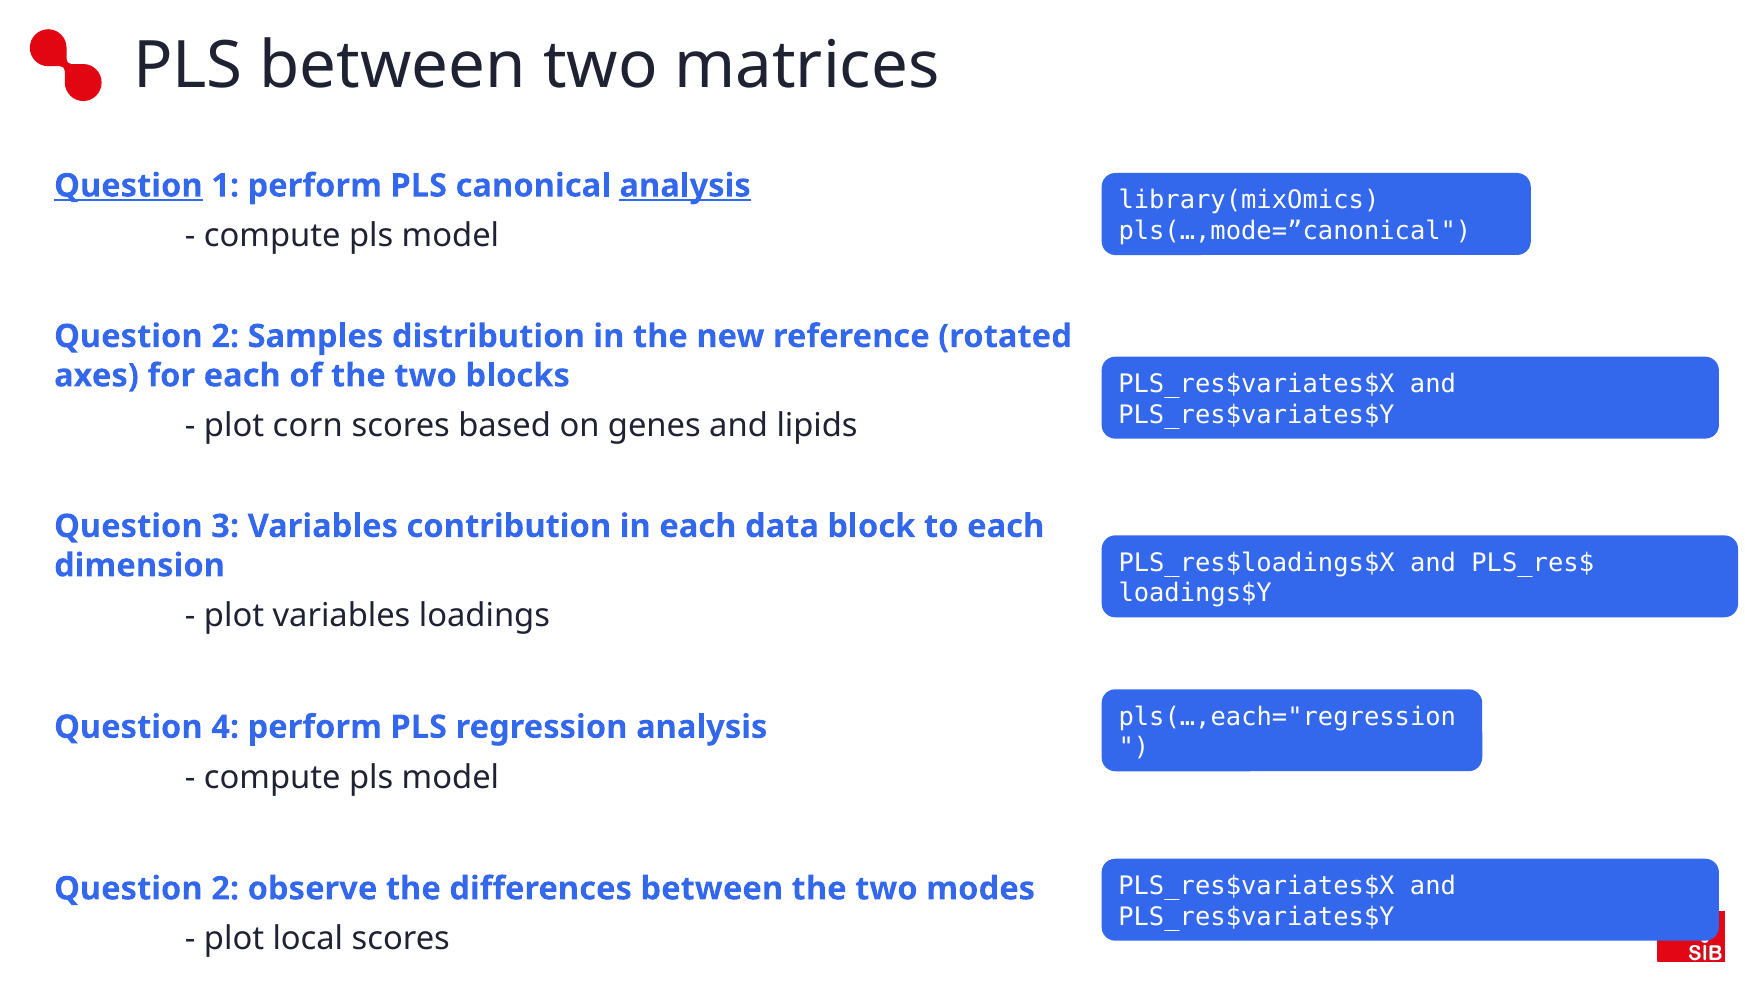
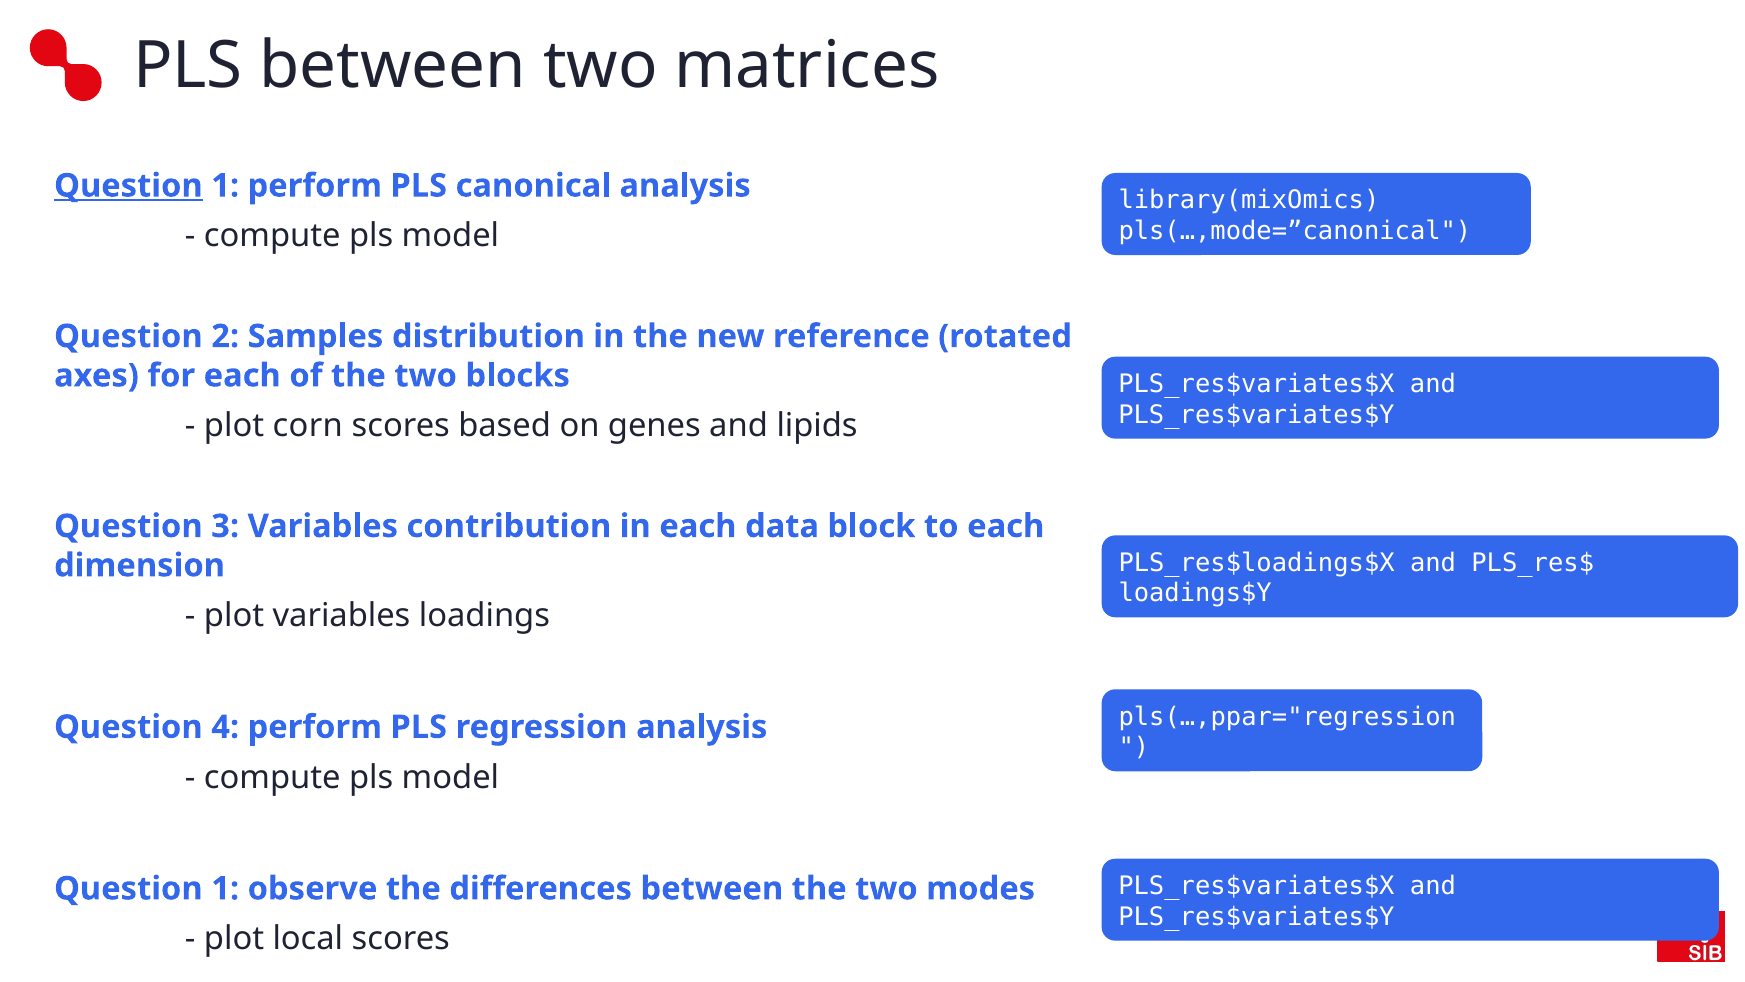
analysis at (685, 186) underline: present -> none
pls(…,each="regression: pls(…,each="regression -> pls(…,ppar="regression
2 at (225, 888): 2 -> 1
